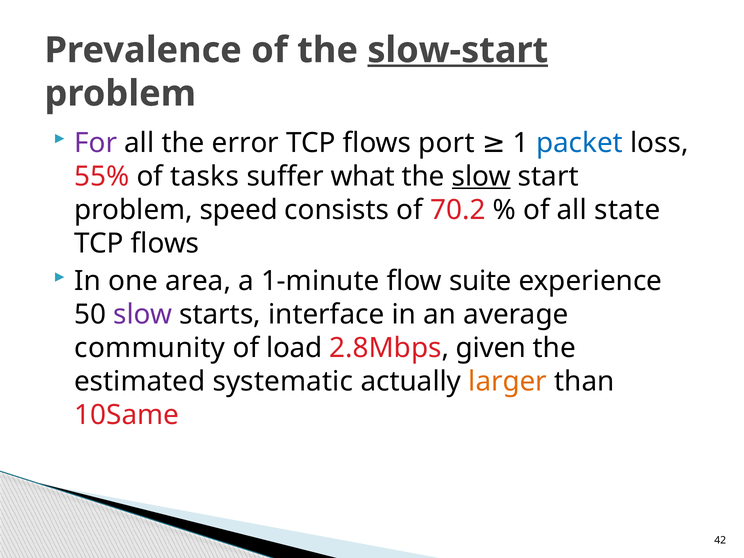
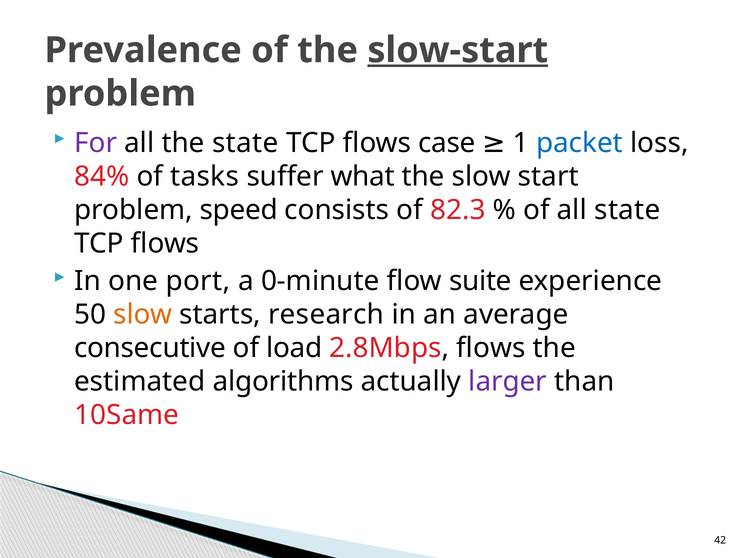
the error: error -> state
port: port -> case
55%: 55% -> 84%
slow at (481, 176) underline: present -> none
70.2: 70.2 -> 82.3
area: area -> port
1-minute: 1-minute -> 0-minute
slow at (143, 315) colour: purple -> orange
interface: interface -> research
community: community -> consecutive
2.8Mbps given: given -> flows
systematic: systematic -> algorithms
larger colour: orange -> purple
